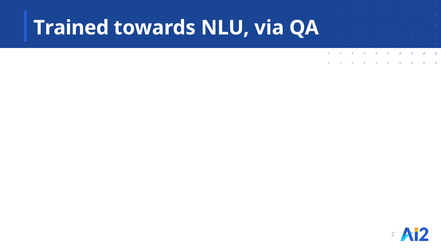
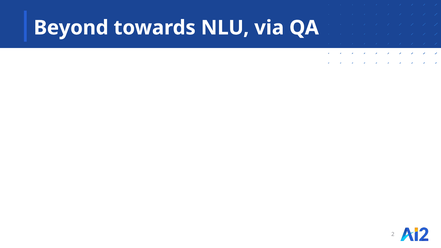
Trained: Trained -> Beyond
